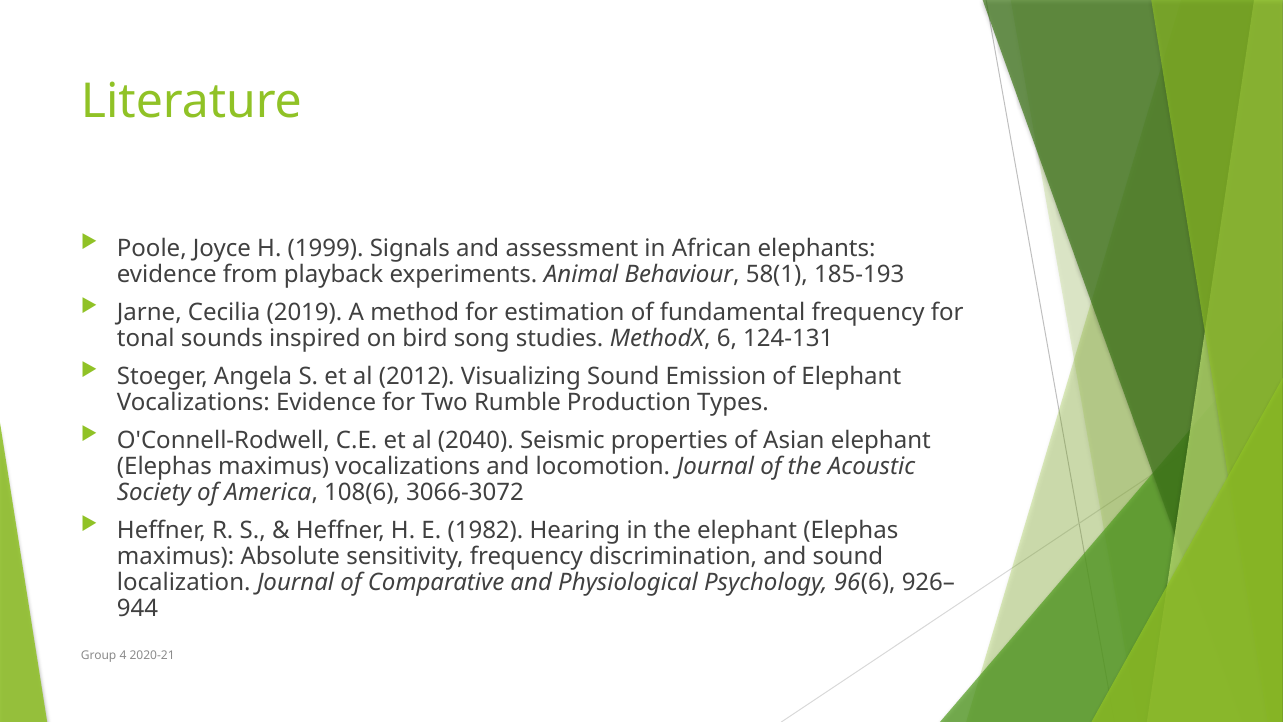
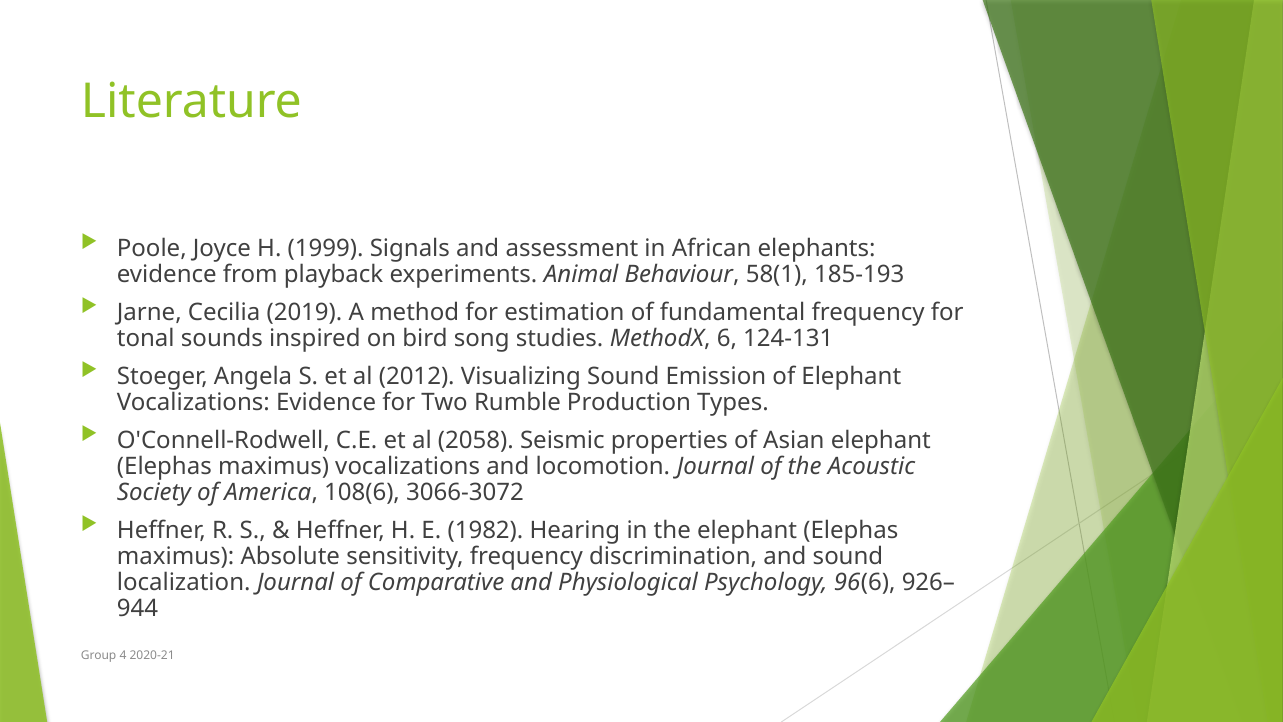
2040: 2040 -> 2058
